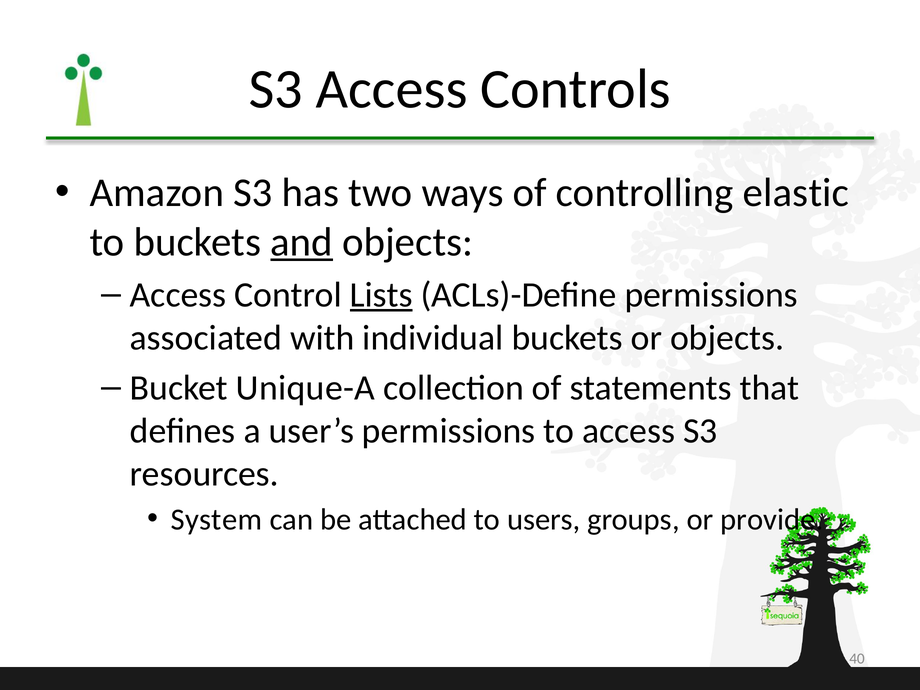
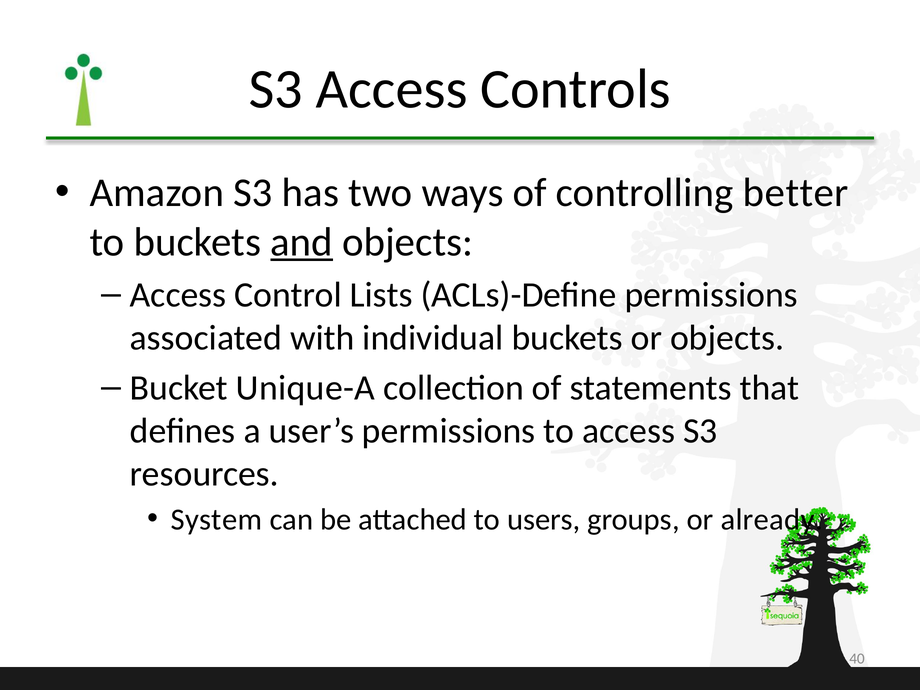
elastic: elastic -> better
Lists underline: present -> none
provide: provide -> already
